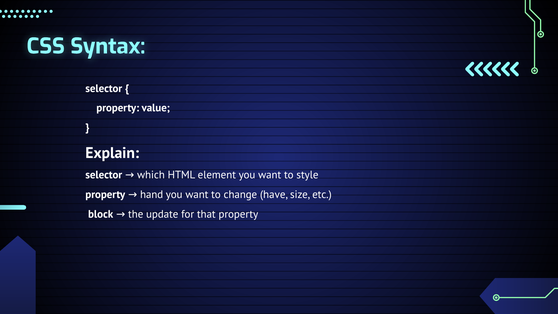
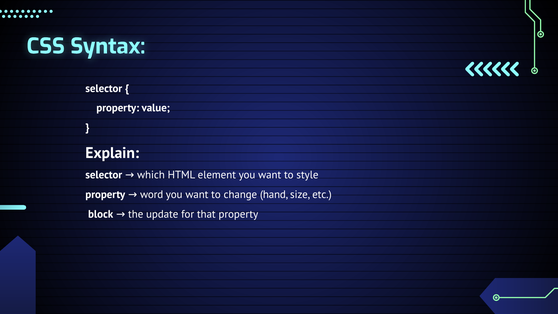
hand: hand -> word
have: have -> hand
